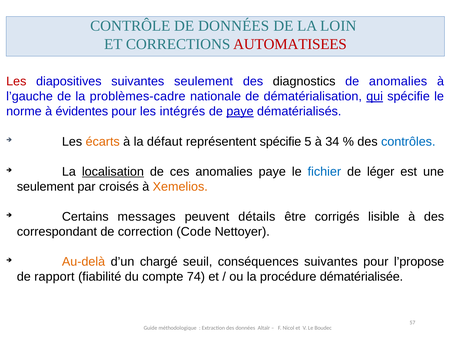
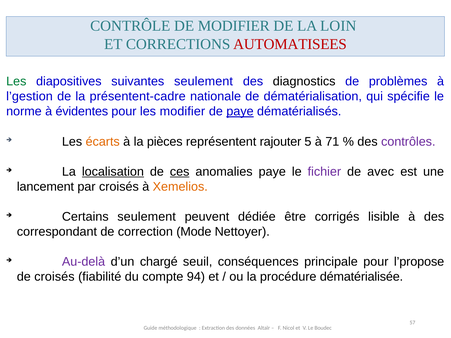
DE DONNÉES: DONNÉES -> MODIFIER
Les at (16, 81) colour: red -> green
de anomalies: anomalies -> problèmes
l’gauche: l’gauche -> l’gestion
problèmes-cadre: problèmes-cadre -> présentent-cadre
qui underline: present -> none
les intégrés: intégrés -> modifier
défaut: défaut -> pièces
représentent spécifie: spécifie -> rajouter
34: 34 -> 71
contrôles colour: blue -> purple
ces underline: none -> present
fichier colour: blue -> purple
léger: léger -> avec
seulement at (45, 187): seulement -> lancement
Certains messages: messages -> seulement
détails: détails -> dédiée
Code: Code -> Mode
Au-delà colour: orange -> purple
conséquences suivantes: suivantes -> principale
de rapport: rapport -> croisés
74: 74 -> 94
